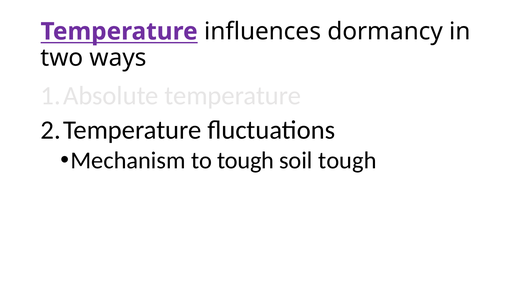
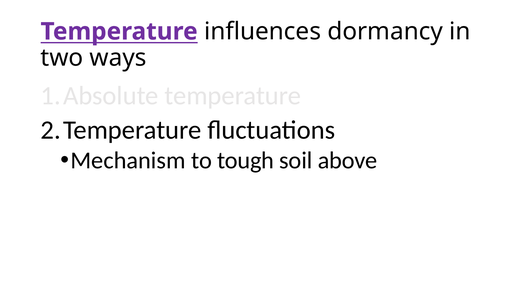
soil tough: tough -> above
